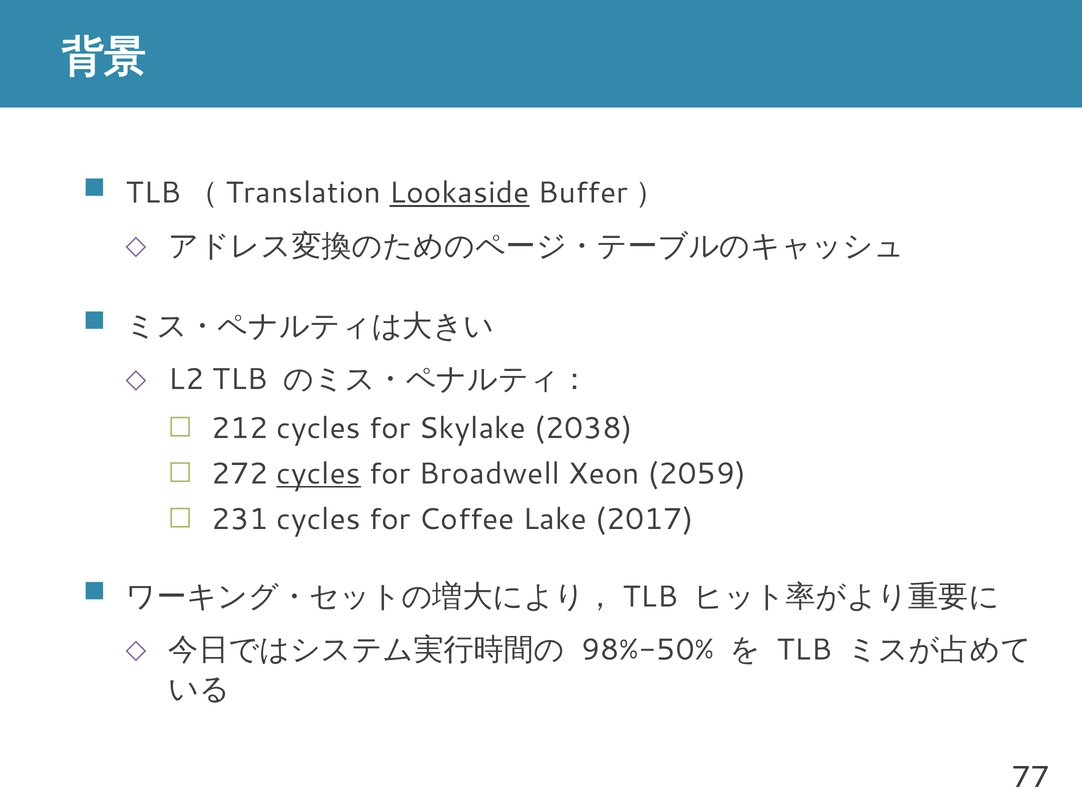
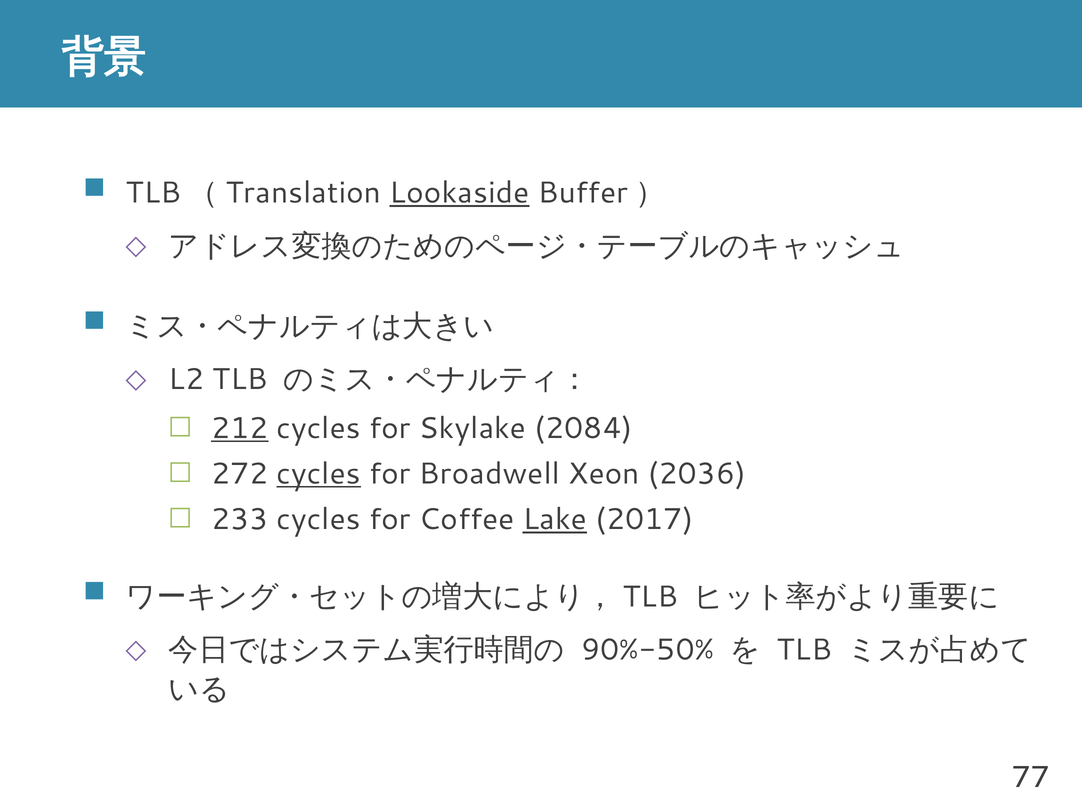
212 underline: none -> present
2038: 2038 -> 2084
2059: 2059 -> 2036
231: 231 -> 233
Lake underline: none -> present
98%-50%: 98%-50% -> 90%-50%
